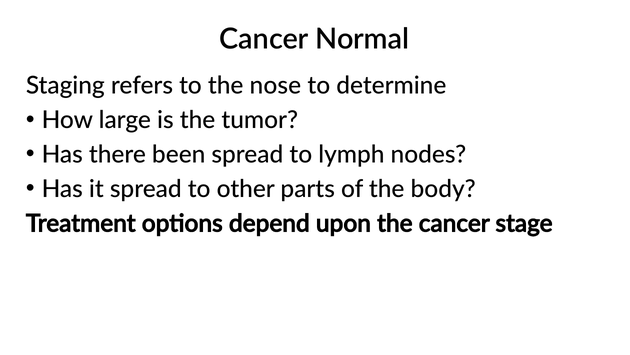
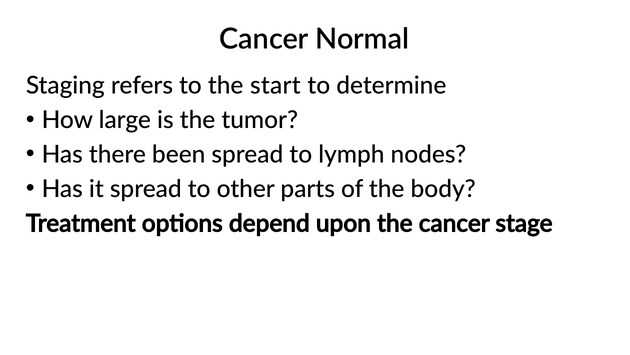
nose: nose -> start
